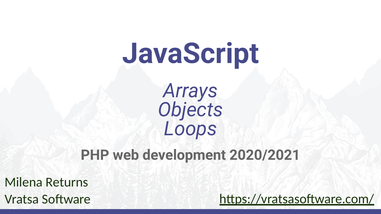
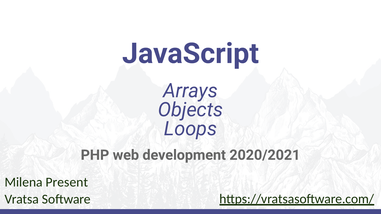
Returns: Returns -> Present
